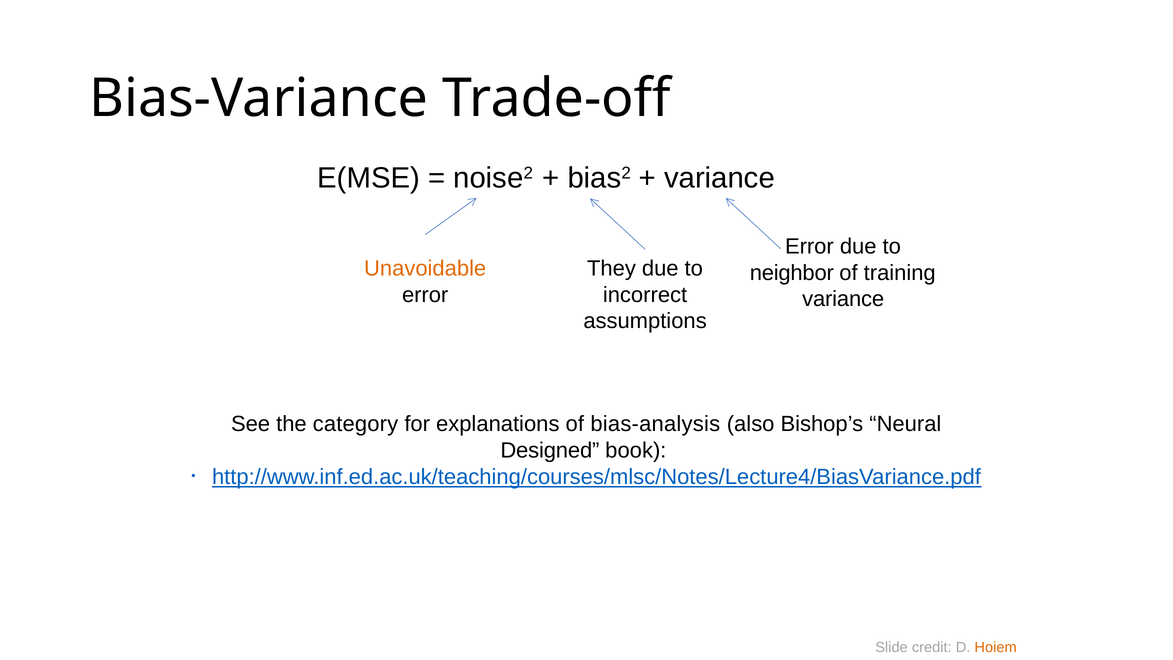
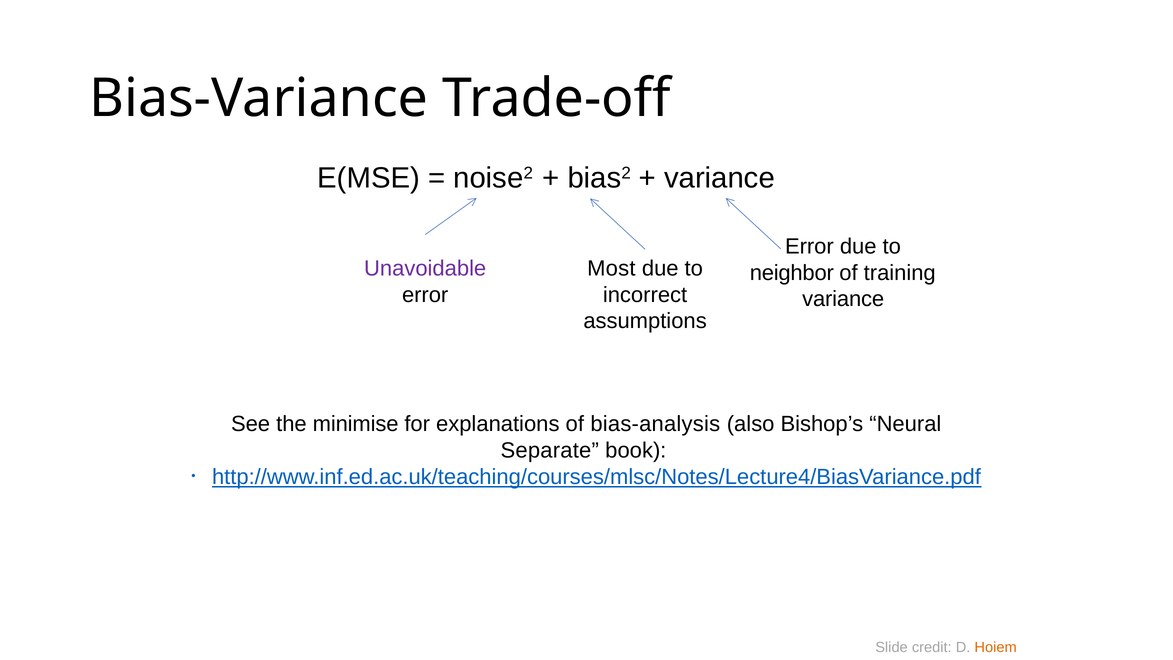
Unavoidable colour: orange -> purple
They: They -> Most
category: category -> minimise
Designed: Designed -> Separate
